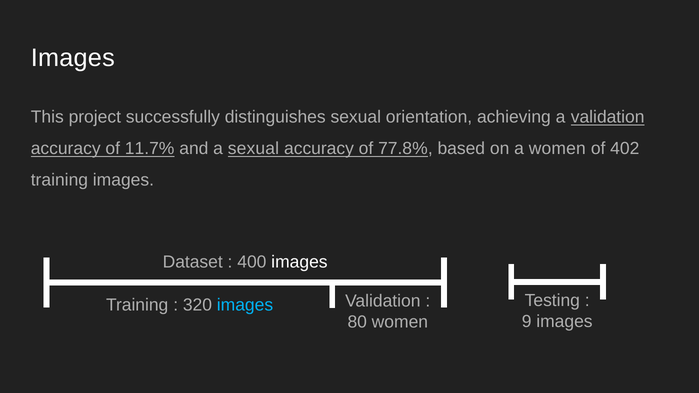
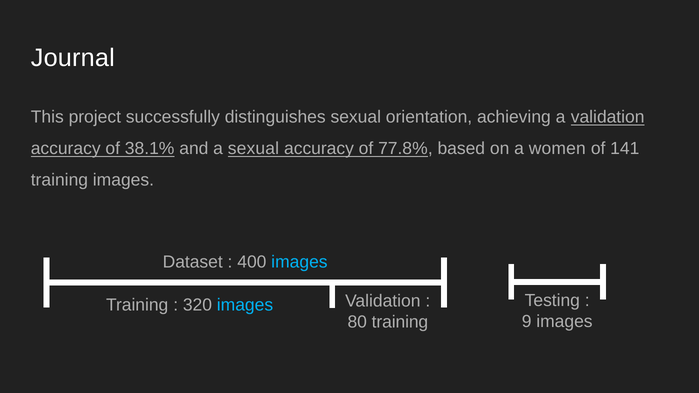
Images at (73, 58): Images -> Journal
11.7%: 11.7% -> 38.1%
402: 402 -> 141
images at (299, 262) colour: white -> light blue
80 women: women -> training
